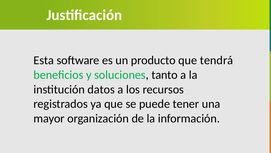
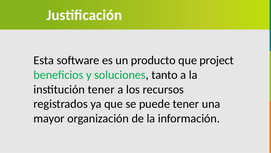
tendrá: tendrá -> project
institución datos: datos -> tener
